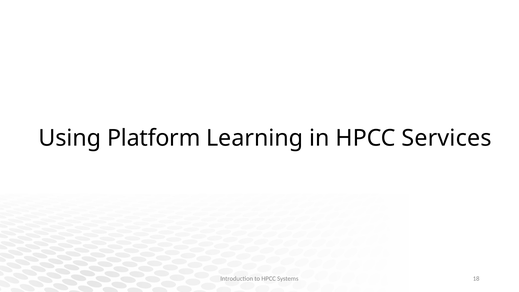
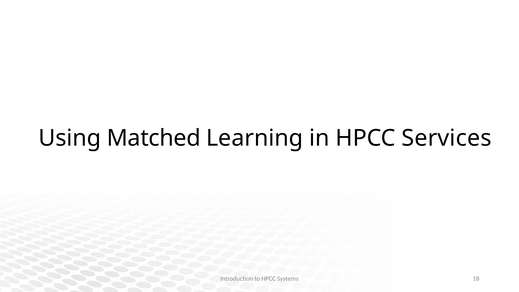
Platform: Platform -> Matched
